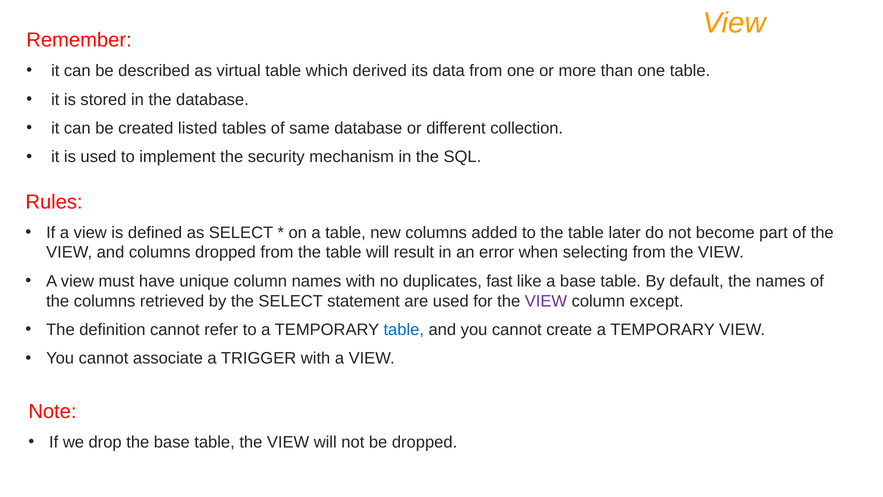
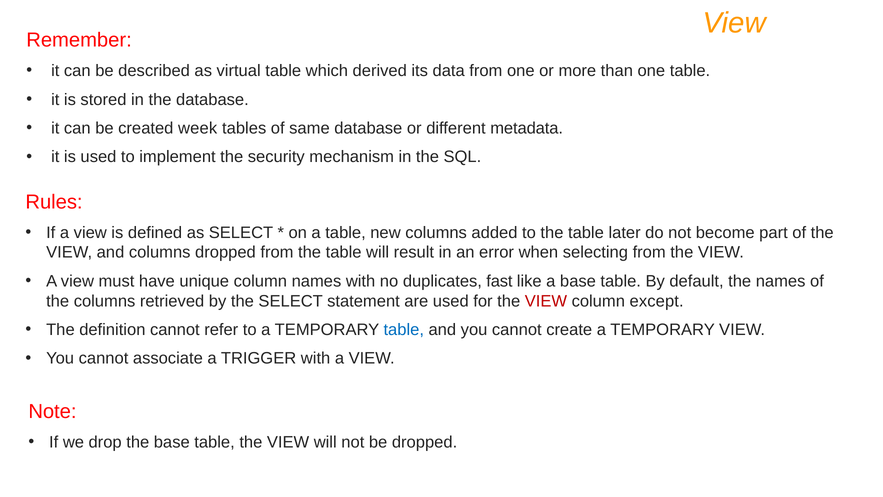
listed: listed -> week
collection: collection -> metadata
VIEW at (546, 301) colour: purple -> red
